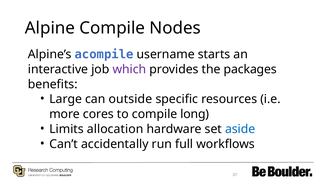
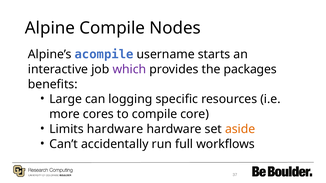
outside: outside -> logging
long: long -> core
Limits allocation: allocation -> hardware
aside colour: blue -> orange
